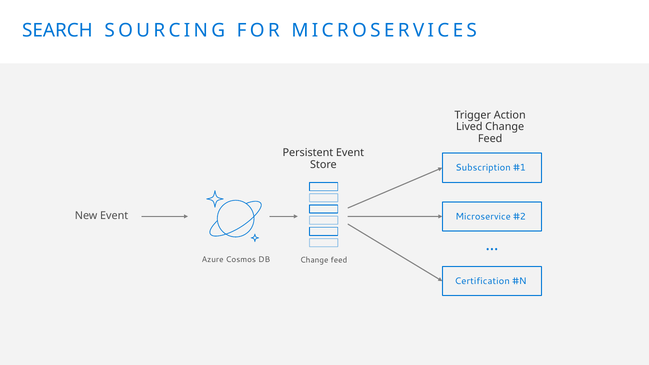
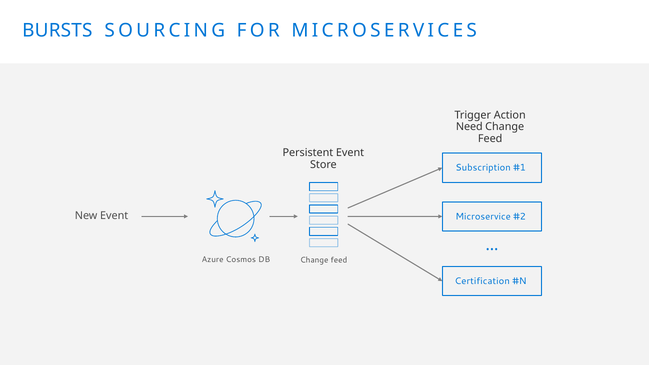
SEARCH: SEARCH -> BURSTS
Lived: Lived -> Need
